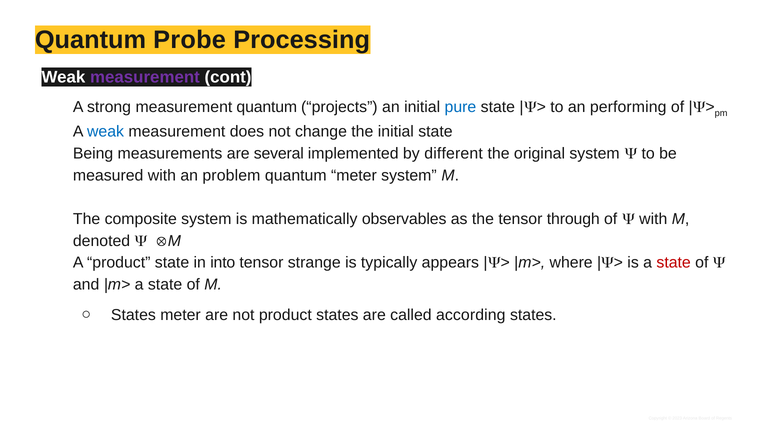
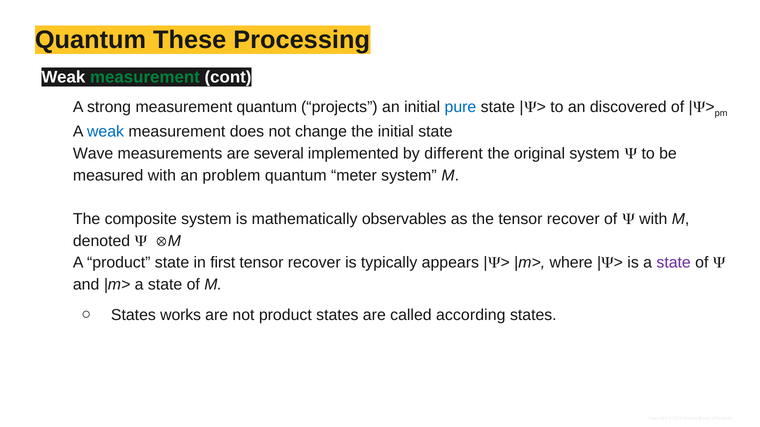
Probe: Probe -> These
measurement at (145, 77) colour: purple -> green
performing: performing -> discovered
Being: Being -> Wave
the tensor through: through -> recover
into: into -> first
strange at (314, 263): strange -> recover
state at (674, 263) colour: red -> purple
States meter: meter -> works
